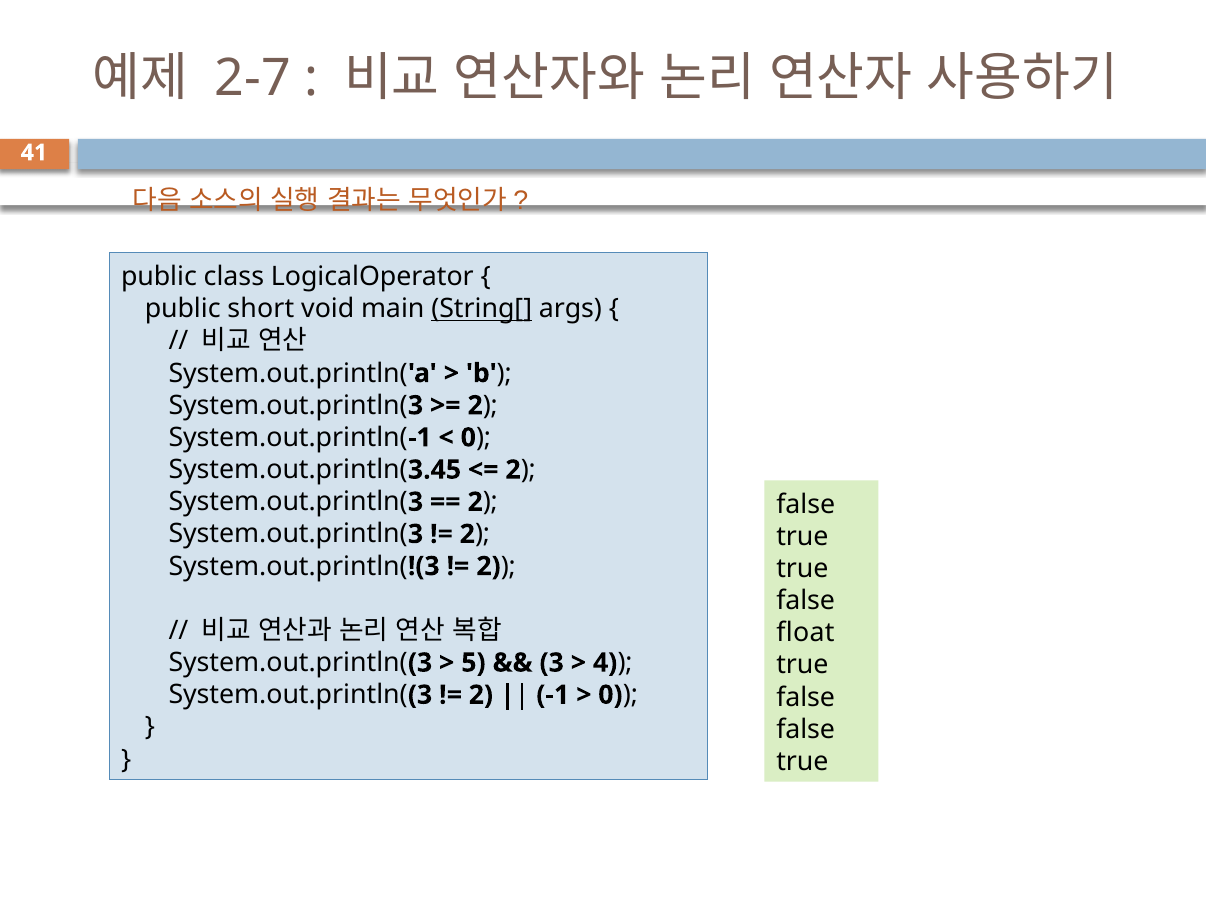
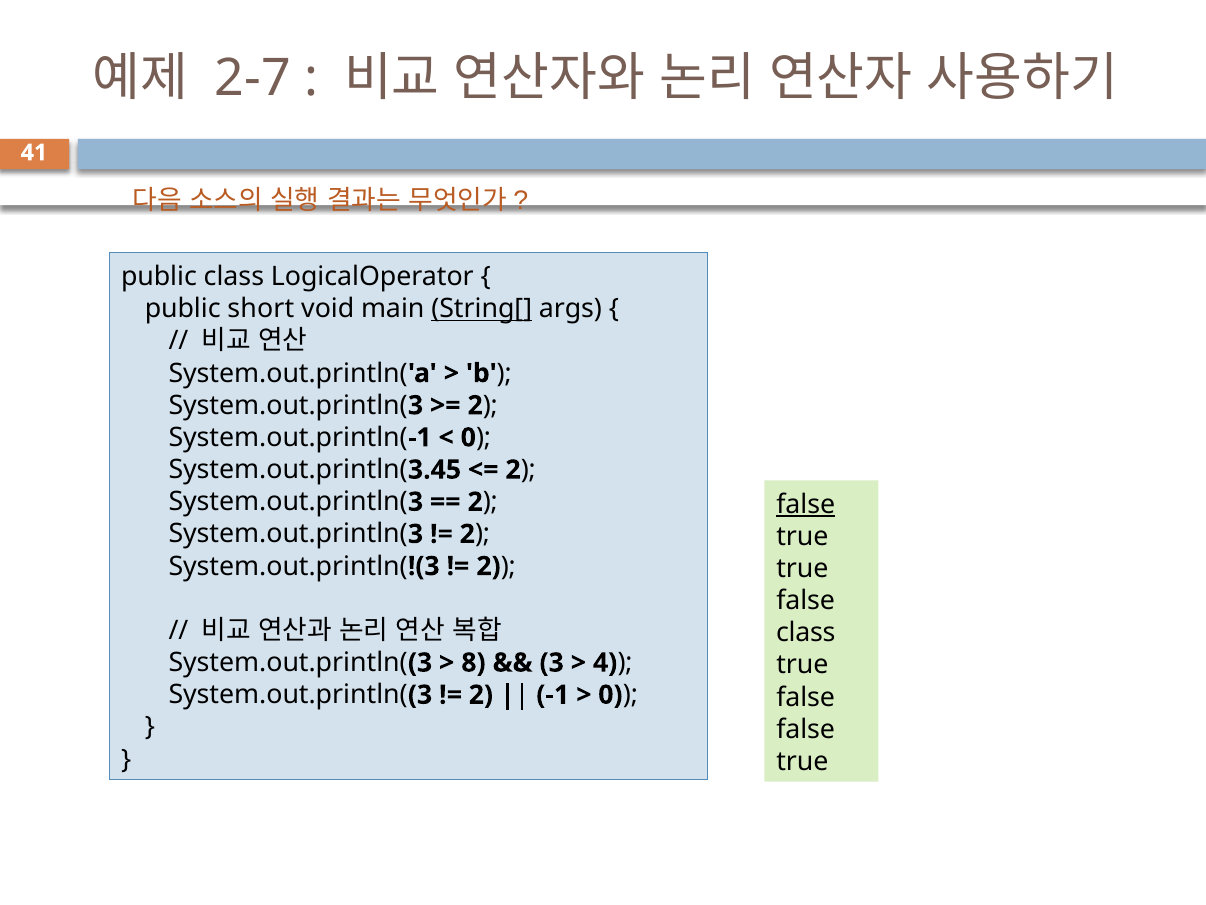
false at (806, 504) underline: none -> present
float at (806, 633): float -> class
5: 5 -> 8
